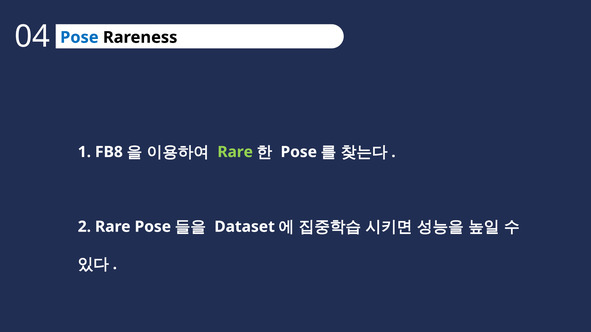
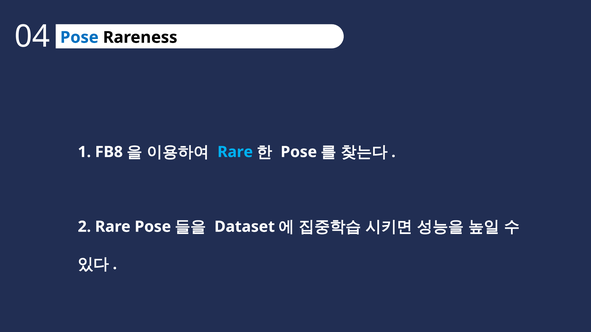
Rare at (235, 152) colour: light green -> light blue
